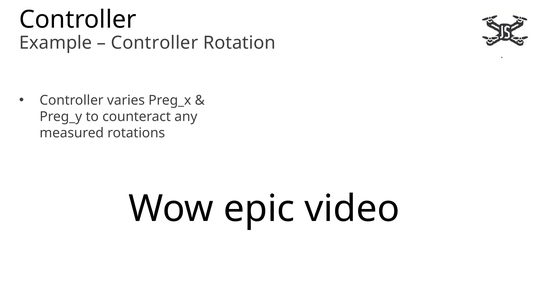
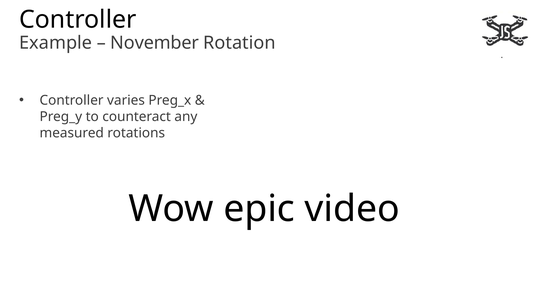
Controller at (154, 43): Controller -> November
